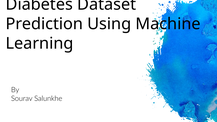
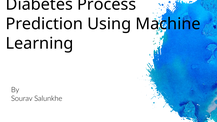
Dataset: Dataset -> Process
